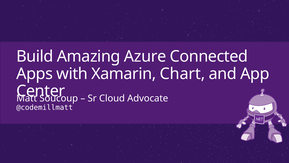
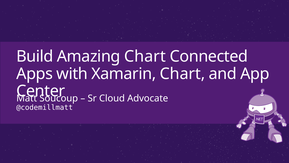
Amazing Azure: Azure -> Chart
